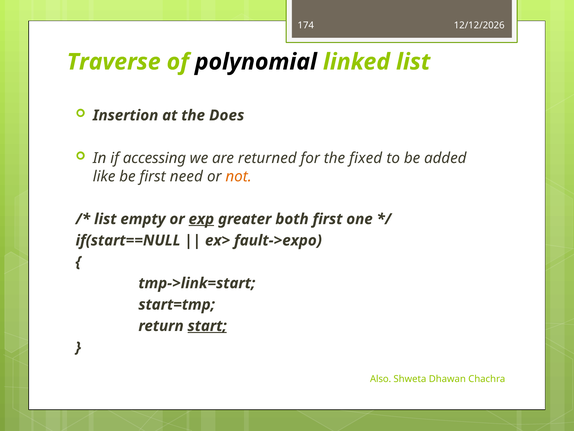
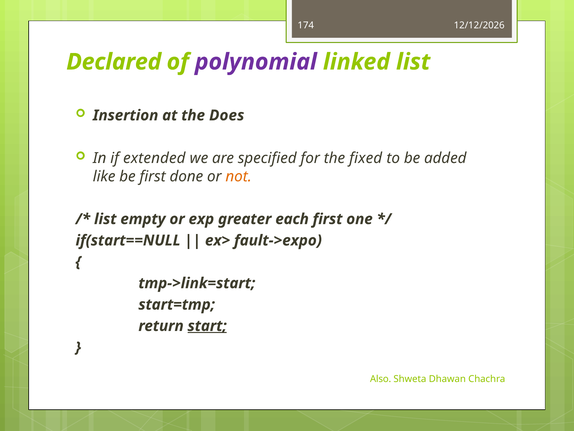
Traverse: Traverse -> Declared
polynomial colour: black -> purple
accessing: accessing -> extended
returned: returned -> specified
need: need -> done
exp underline: present -> none
both: both -> each
